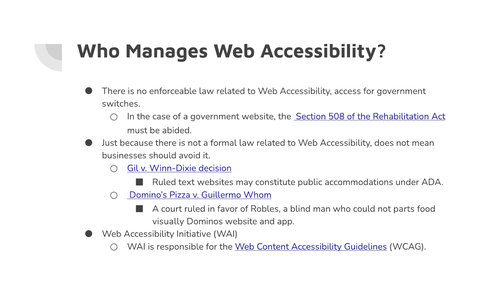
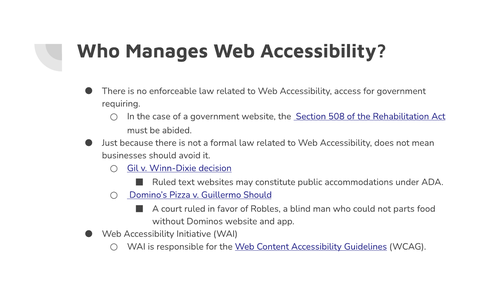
switches: switches -> requiring
Guillermo Whom: Whom -> Should
visually: visually -> without
